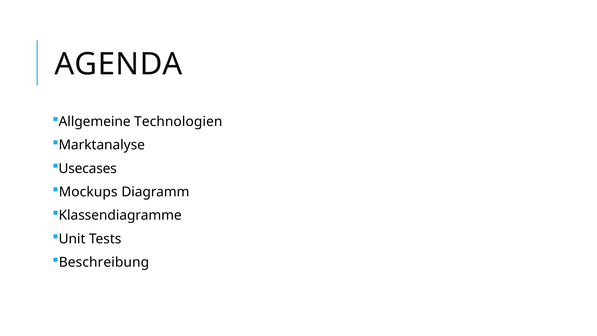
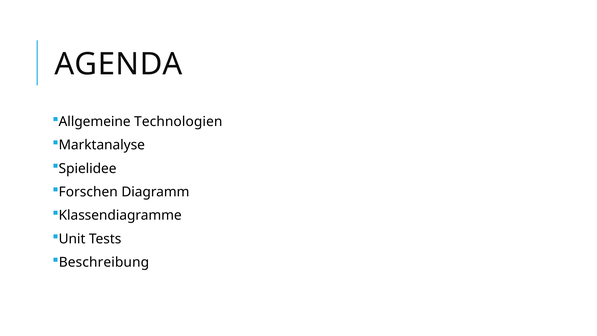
Usecases: Usecases -> Spielidee
Mockups: Mockups -> Forschen
